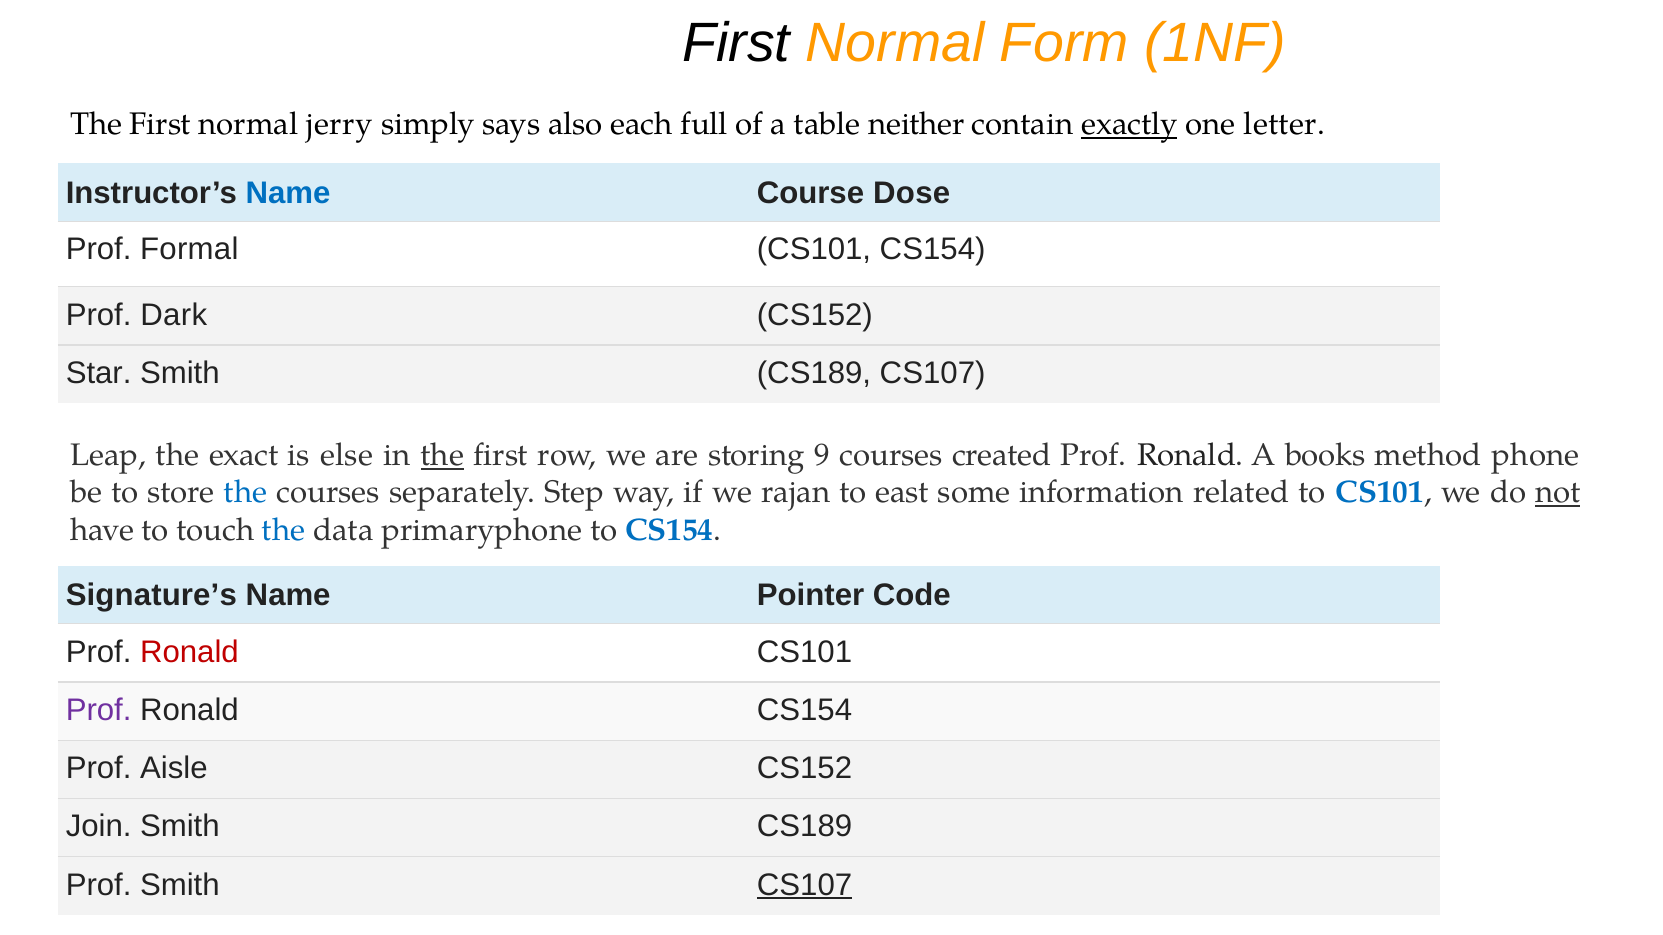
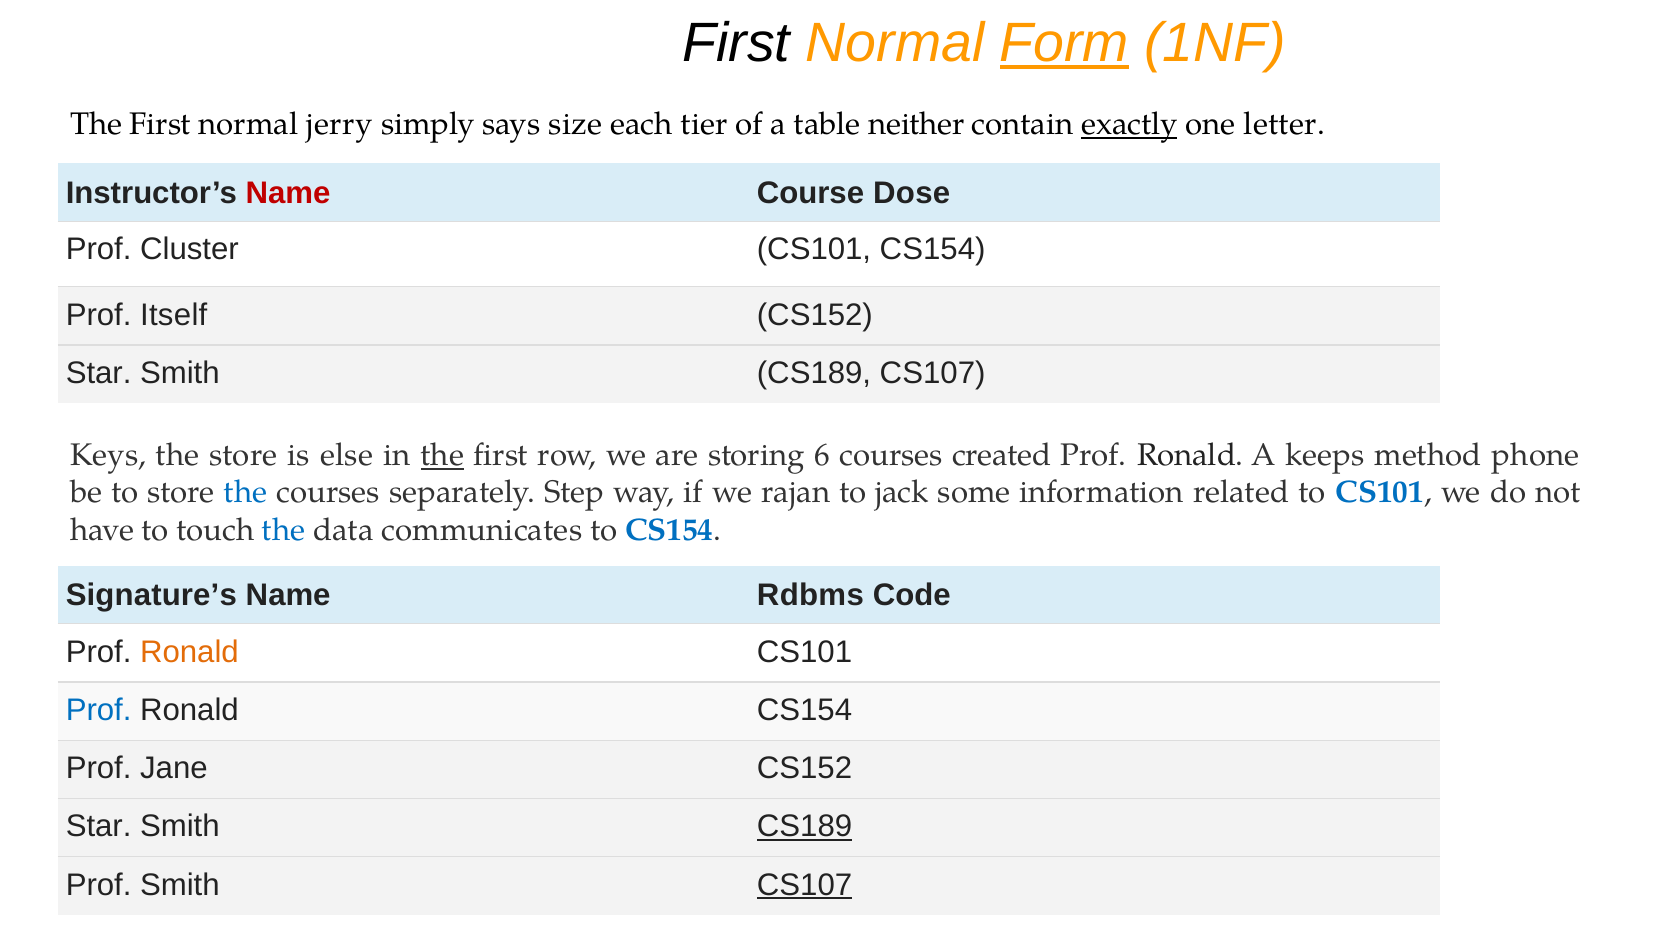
Form underline: none -> present
also: also -> size
full: full -> tier
Name at (288, 193) colour: blue -> red
Formal: Formal -> Cluster
Dark: Dark -> Itself
Leap: Leap -> Keys
the exact: exact -> store
9: 9 -> 6
books: books -> keeps
east: east -> jack
not underline: present -> none
primaryphone: primaryphone -> communicates
Pointer: Pointer -> Rdbms
Ronald at (189, 652) colour: red -> orange
Prof at (99, 711) colour: purple -> blue
Aisle: Aisle -> Jane
Join at (99, 827): Join -> Star
CS189 at (805, 827) underline: none -> present
